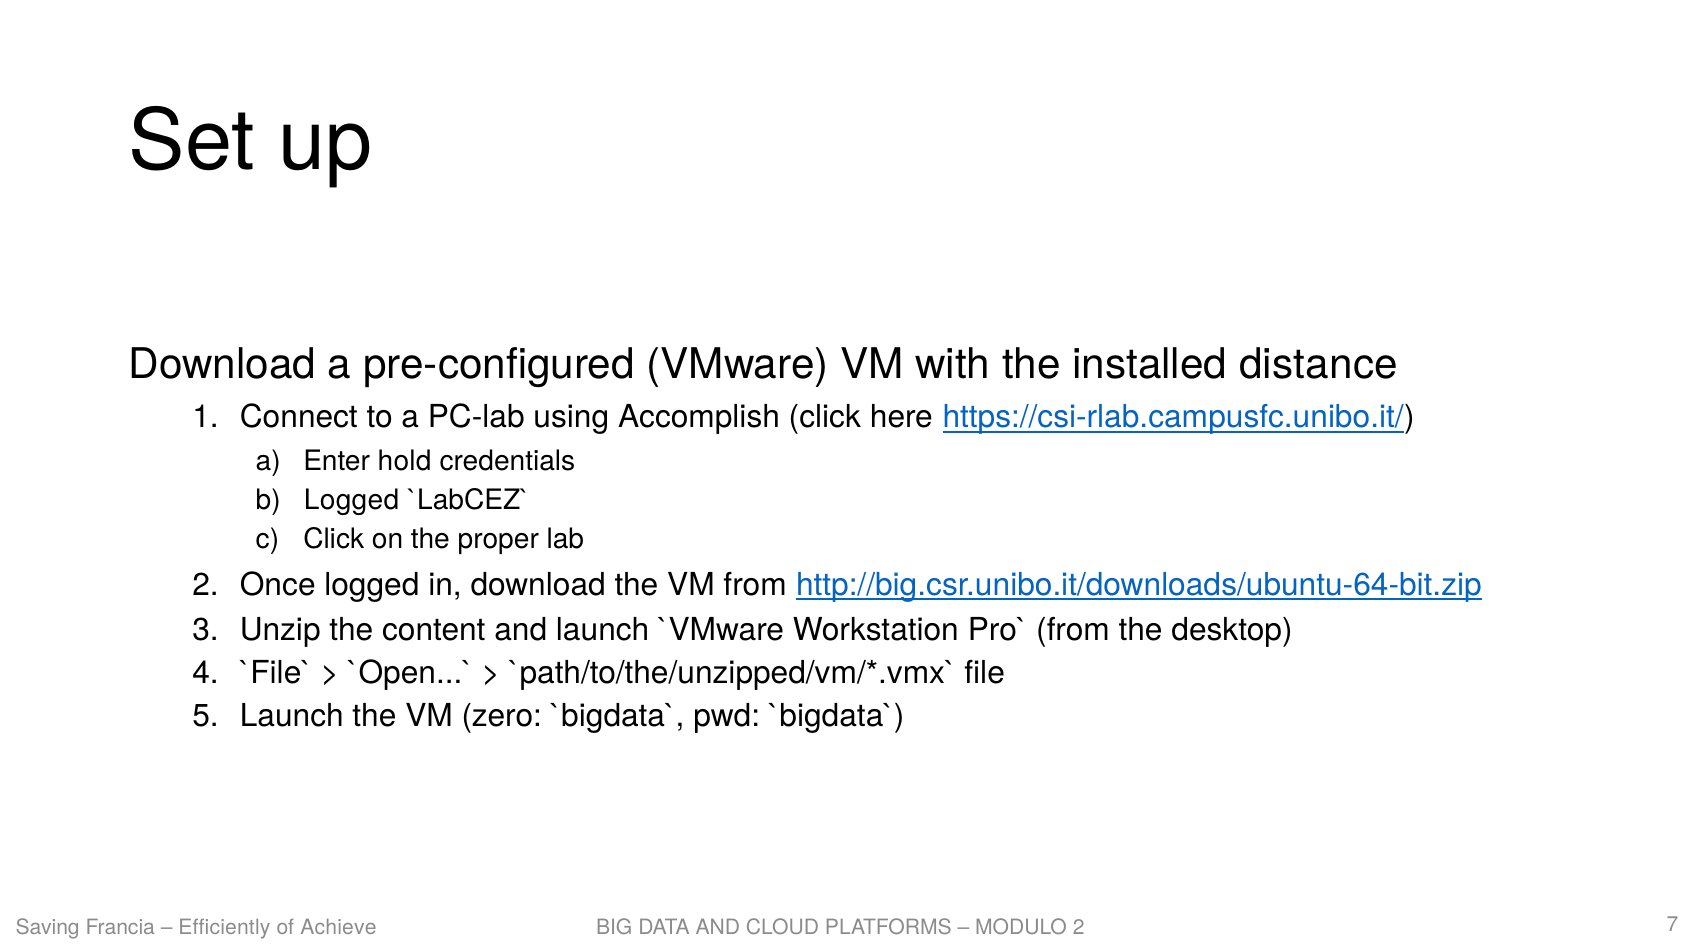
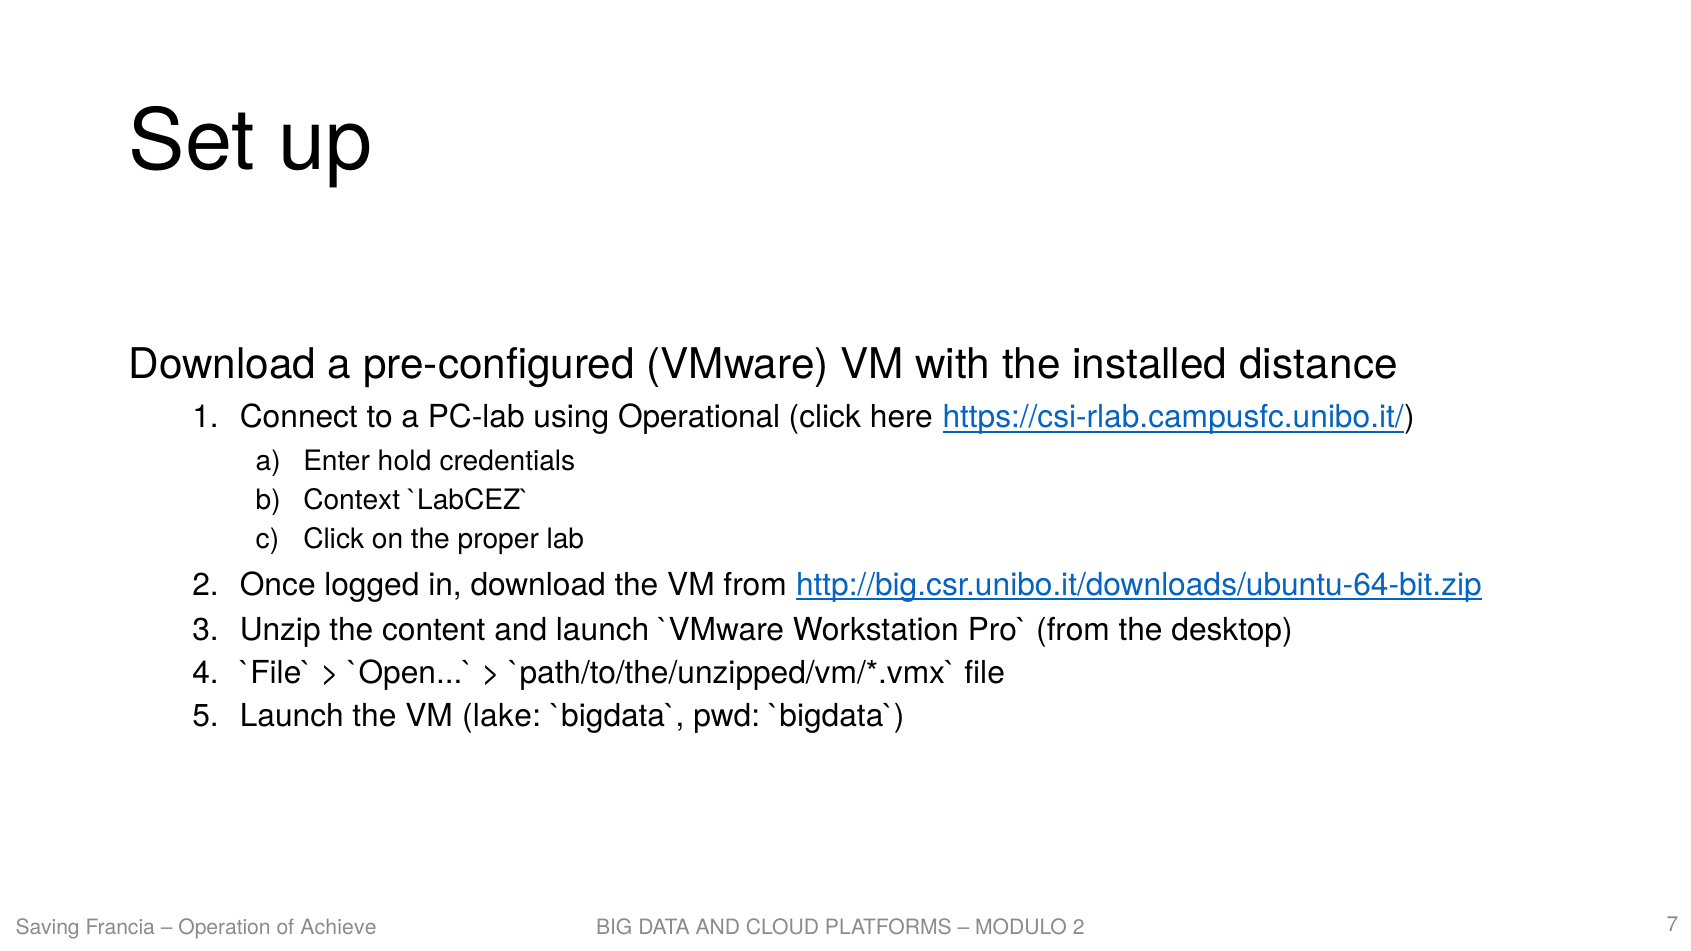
Accomplish: Accomplish -> Operational
Logged at (352, 500): Logged -> Context
zero: zero -> lake
Efficiently: Efficiently -> Operation
